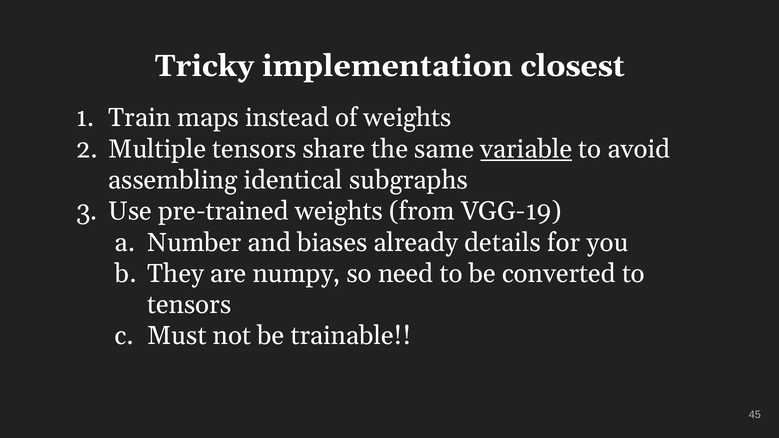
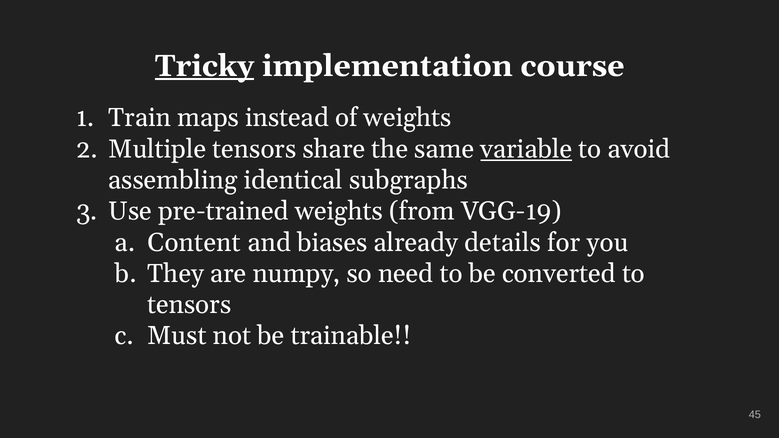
Tricky underline: none -> present
closest: closest -> course
Number: Number -> Content
